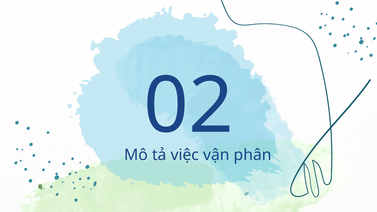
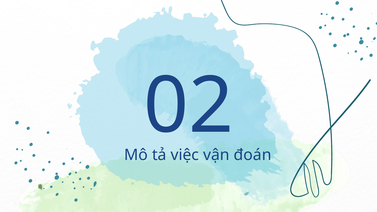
phân: phân -> đoán
